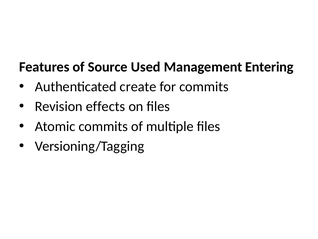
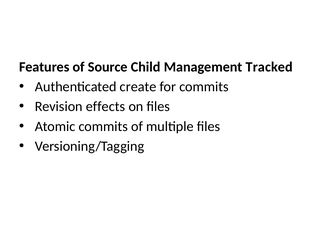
Used: Used -> Child
Entering: Entering -> Tracked
